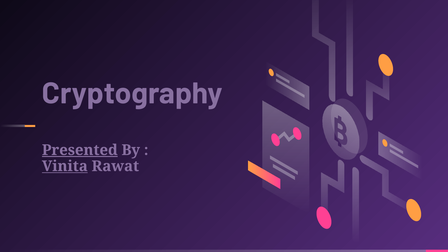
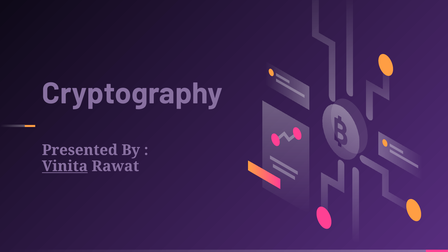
Presented underline: present -> none
